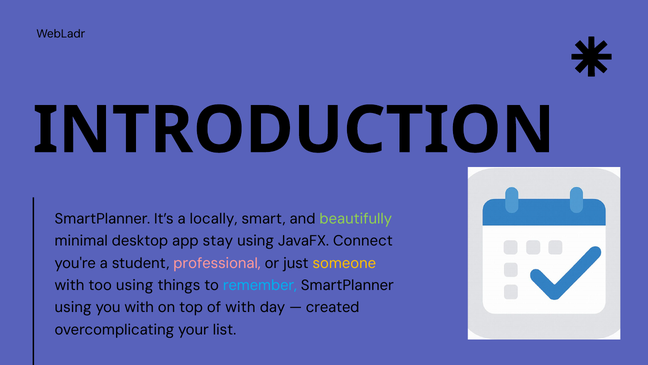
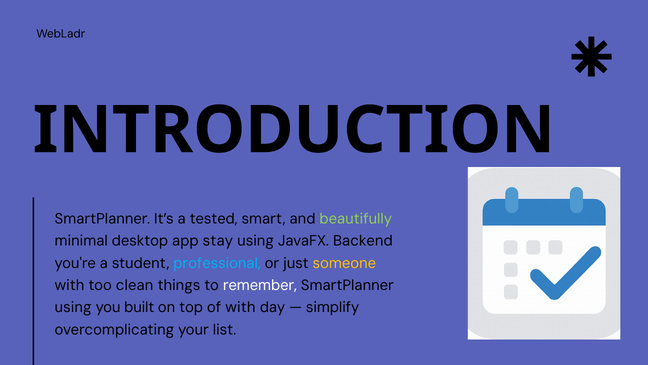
locally: locally -> tested
Connect: Connect -> Backend
professional colour: pink -> light blue
too using: using -> clean
remember colour: light blue -> white
you with: with -> built
created: created -> simplify
